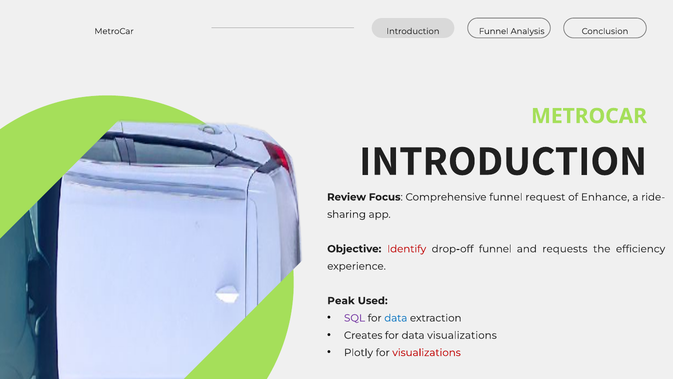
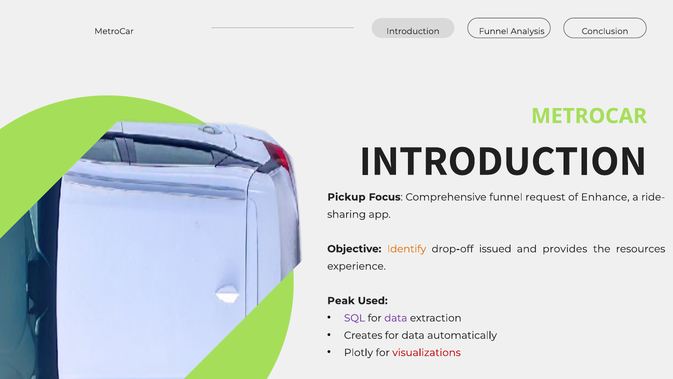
Review: Review -> Pickup
Identify colour: red -> orange
drop-off funnel: funnel -> issued
requests: requests -> provides
efficiency: efficiency -> resources
data at (396, 318) colour: blue -> purple
data visualizations: visualizations -> automatically
